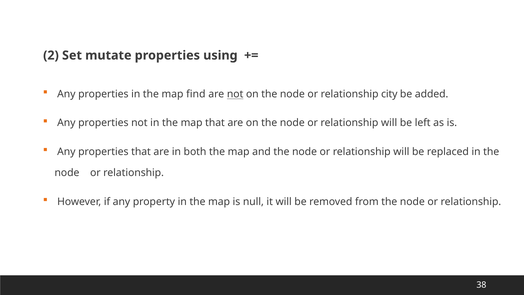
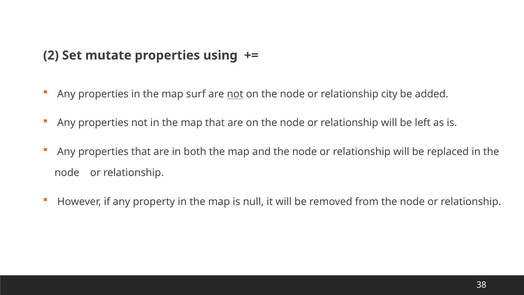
find: find -> surf
